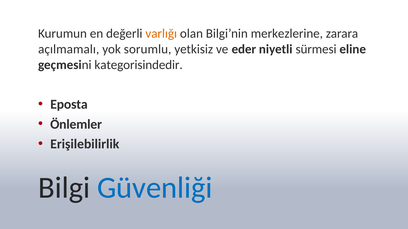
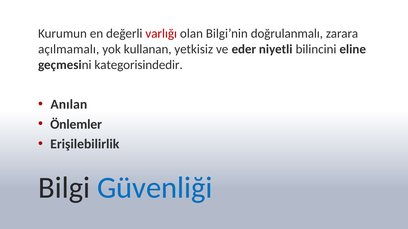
varlığı colour: orange -> red
merkezlerine: merkezlerine -> doğrulanmalı
sorumlu: sorumlu -> kullanan
sürmesi: sürmesi -> bilincini
Eposta: Eposta -> Anılan
